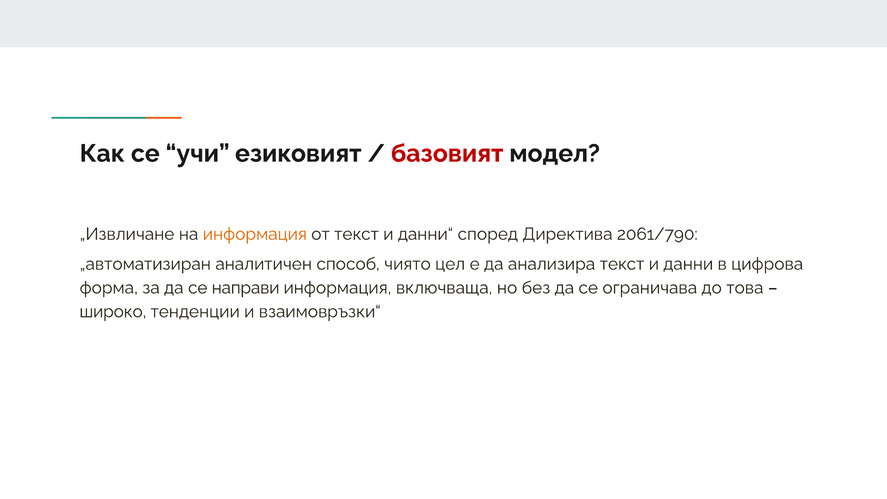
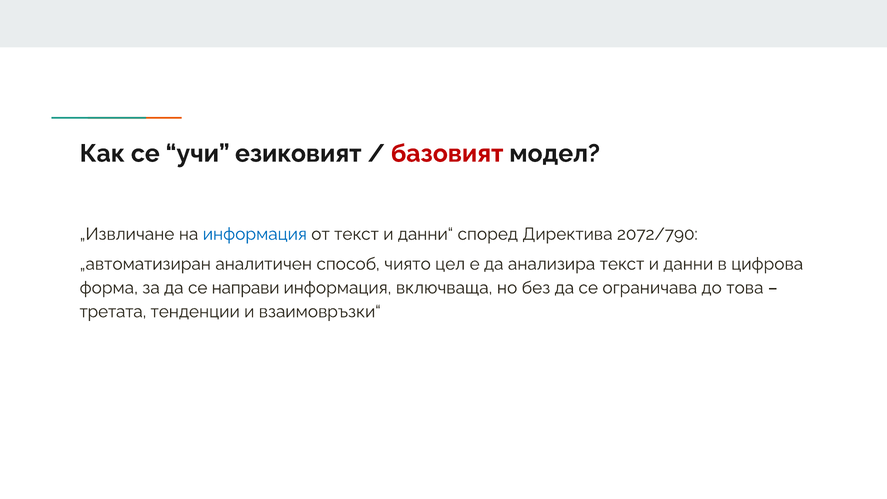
информация at (255, 234) colour: orange -> blue
2061/790: 2061/790 -> 2072/790
широко: широко -> третата
